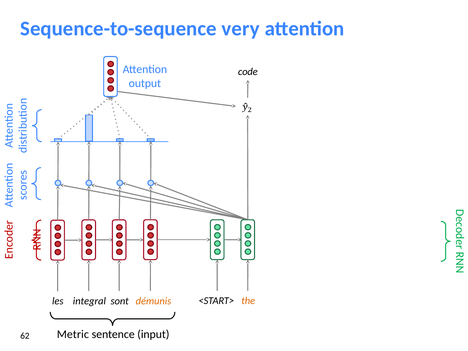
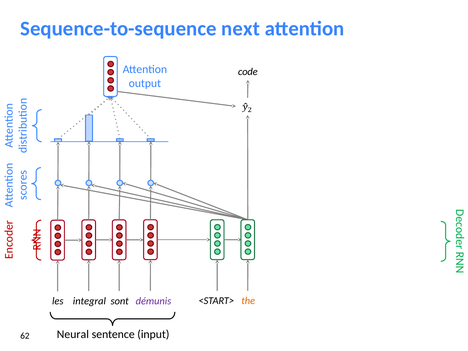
very: very -> next
démunis colour: orange -> purple
Metric: Metric -> Neural
